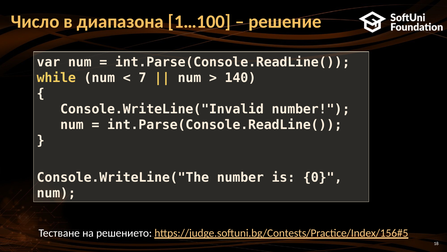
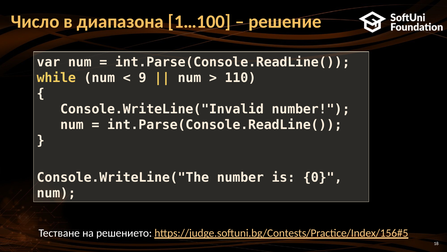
7: 7 -> 9
140: 140 -> 110
